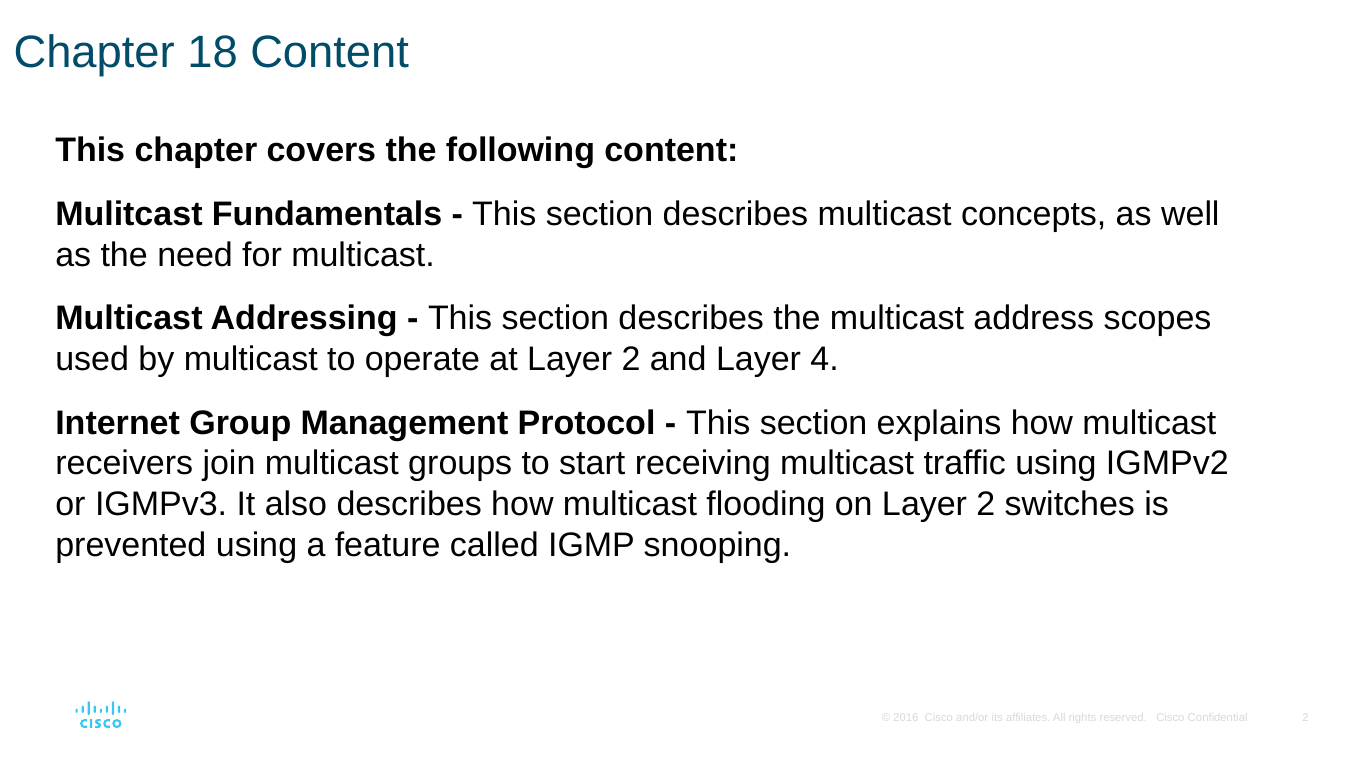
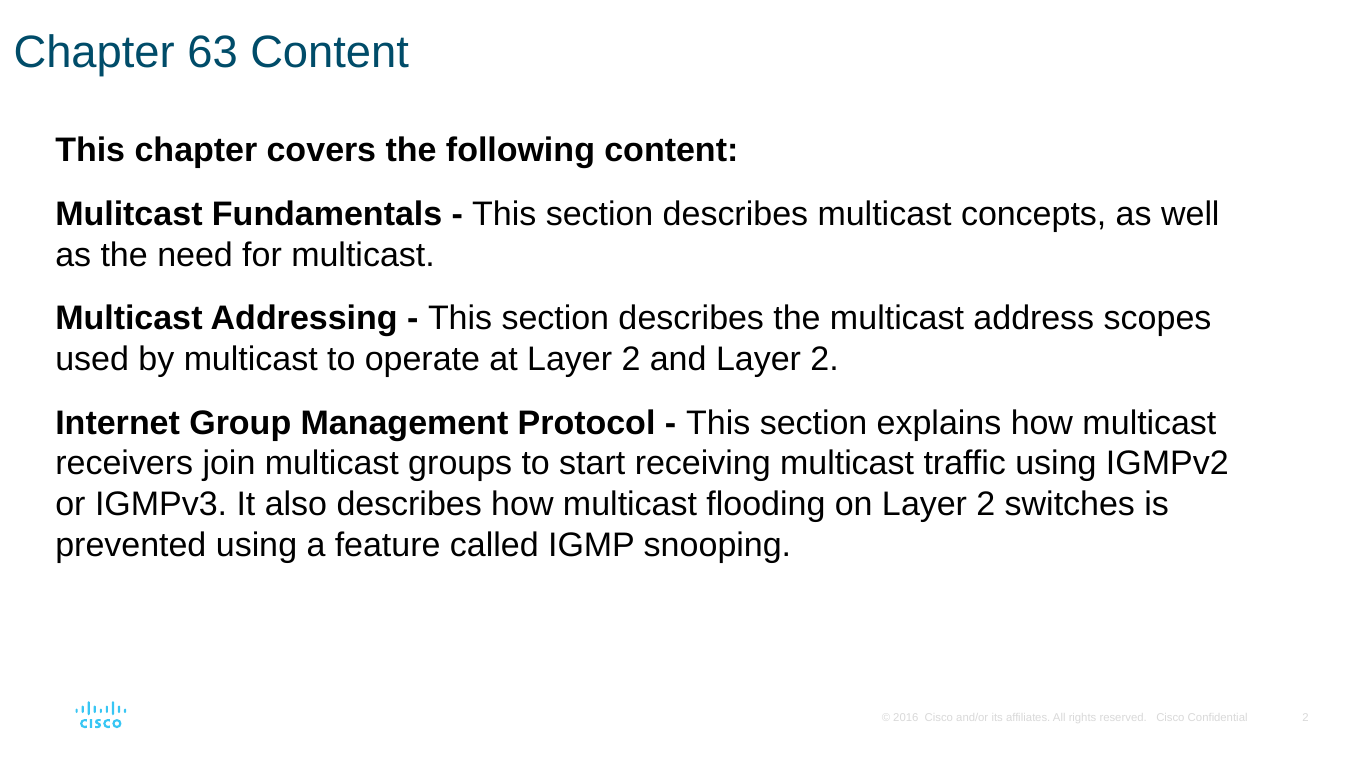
18: 18 -> 63
and Layer 4: 4 -> 2
